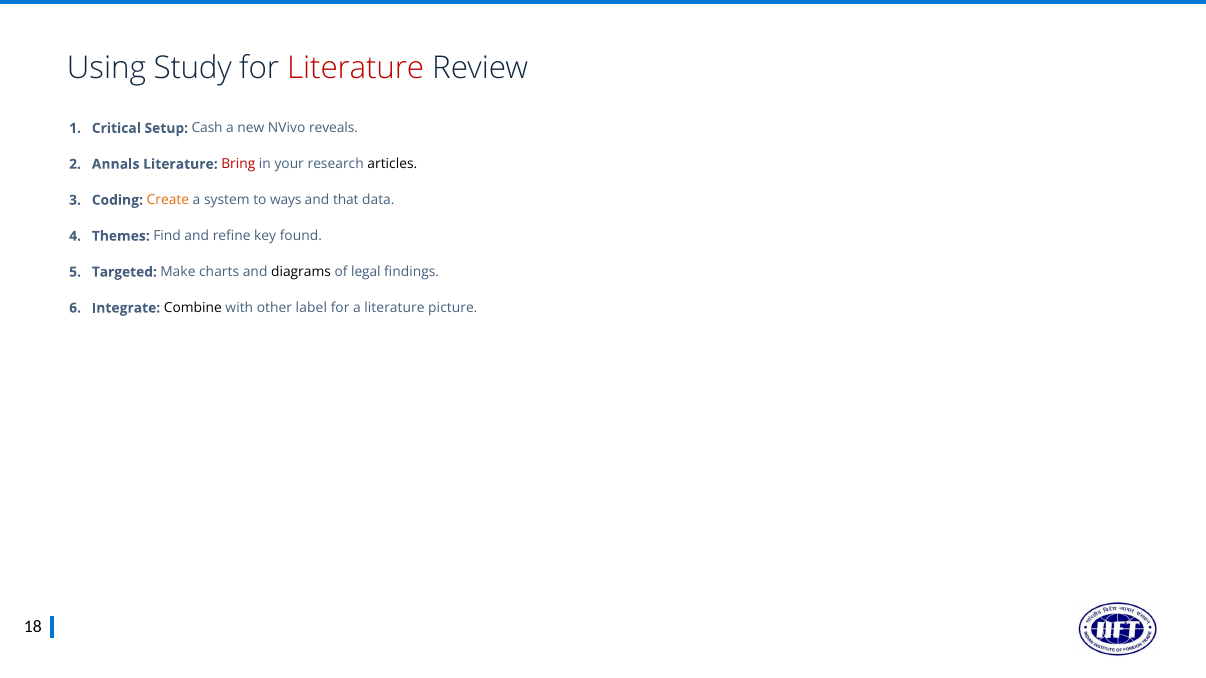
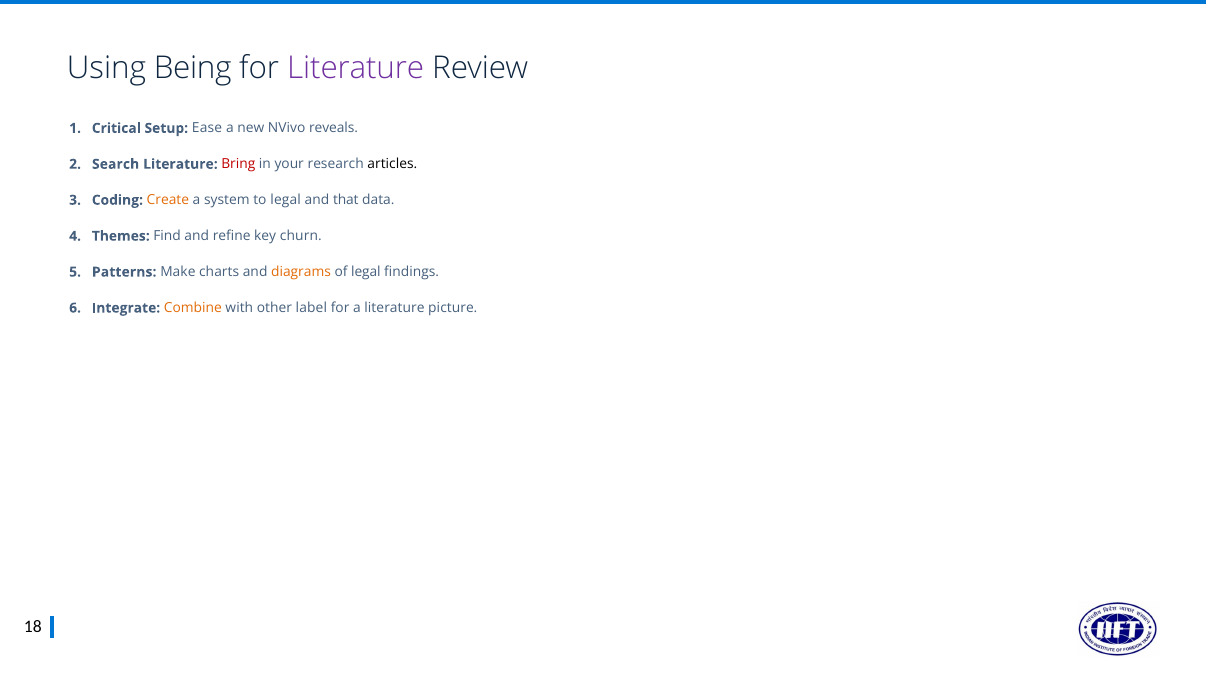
Study: Study -> Being
Literature at (356, 68) colour: red -> purple
Cash: Cash -> Ease
Annals: Annals -> Search
to ways: ways -> legal
found: found -> churn
Targeted: Targeted -> Patterns
diagrams colour: black -> orange
Combine colour: black -> orange
